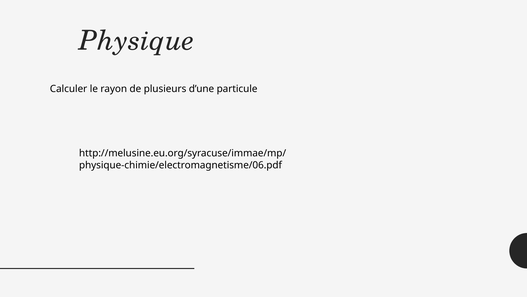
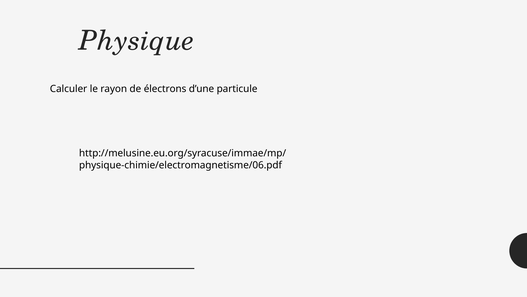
plusieurs: plusieurs -> électrons
